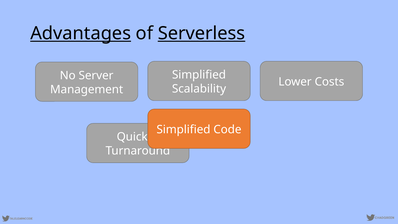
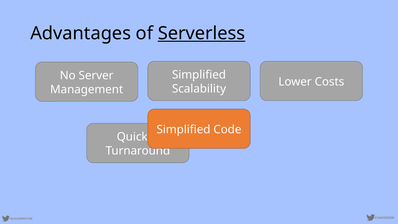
Advantages underline: present -> none
